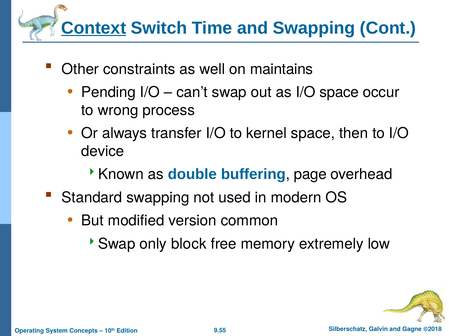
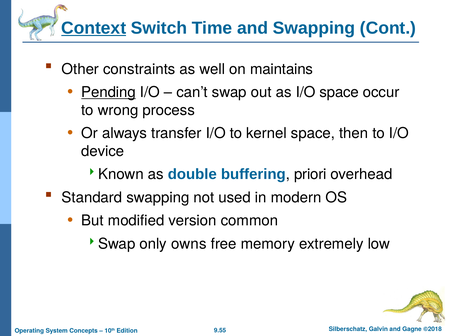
Pending underline: none -> present
page: page -> priori
block: block -> owns
